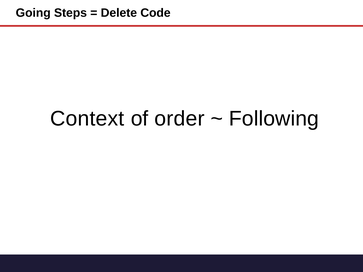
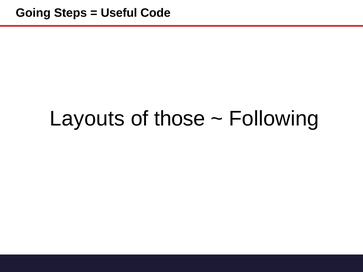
Delete: Delete -> Useful
Context: Context -> Layouts
order: order -> those
